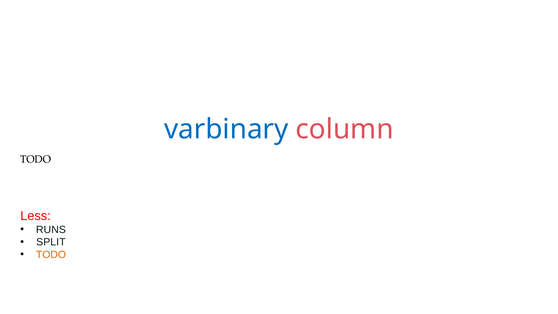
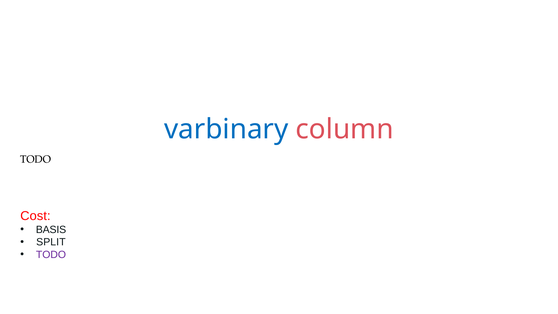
Less: Less -> Cost
RUNS: RUNS -> BASIS
TODO at (51, 255) colour: orange -> purple
